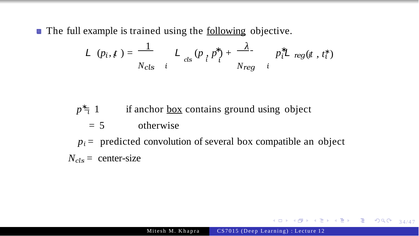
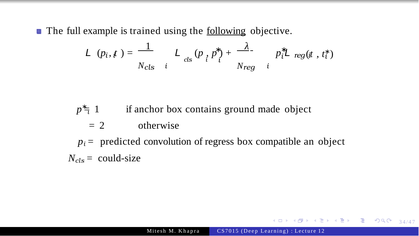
box at (174, 109) underline: present -> none
ground using: using -> made
5: 5 -> 2
several: several -> regress
center-size: center-size -> could-size
